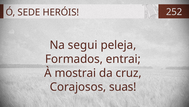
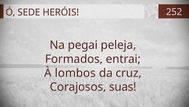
segui: segui -> pegai
mostrai: mostrai -> lombos
